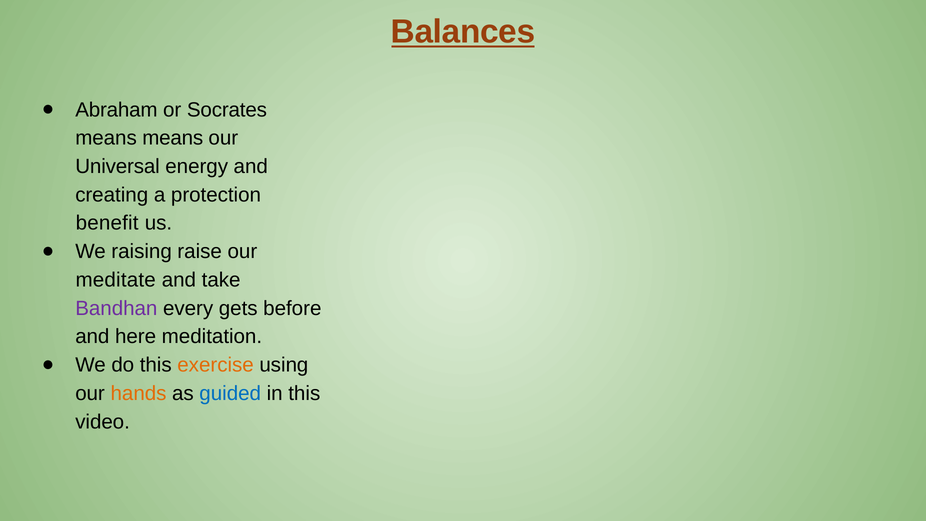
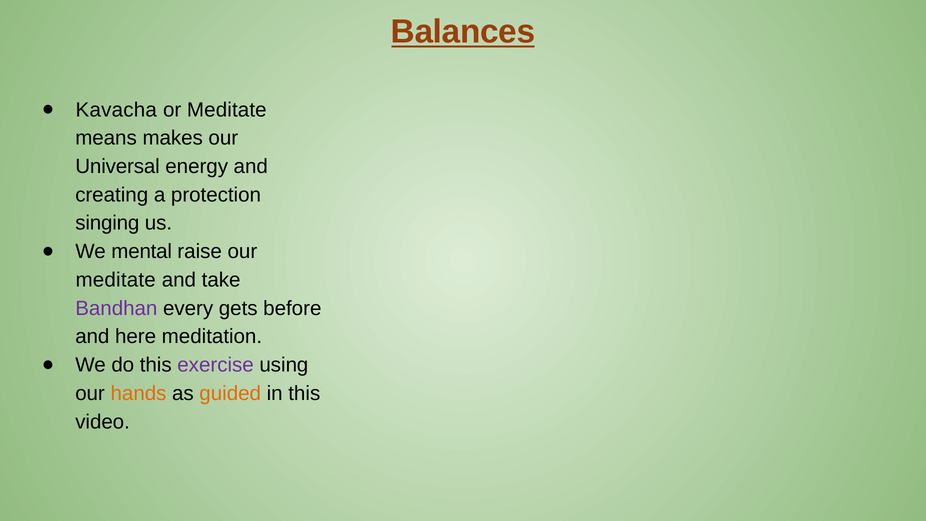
Abraham: Abraham -> Kavacha
or Socrates: Socrates -> Meditate
means means: means -> makes
benefit: benefit -> singing
raising: raising -> mental
exercise colour: orange -> purple
guided colour: blue -> orange
